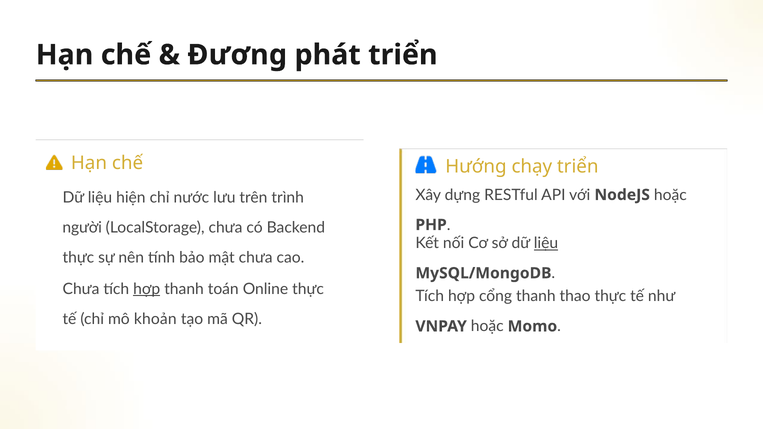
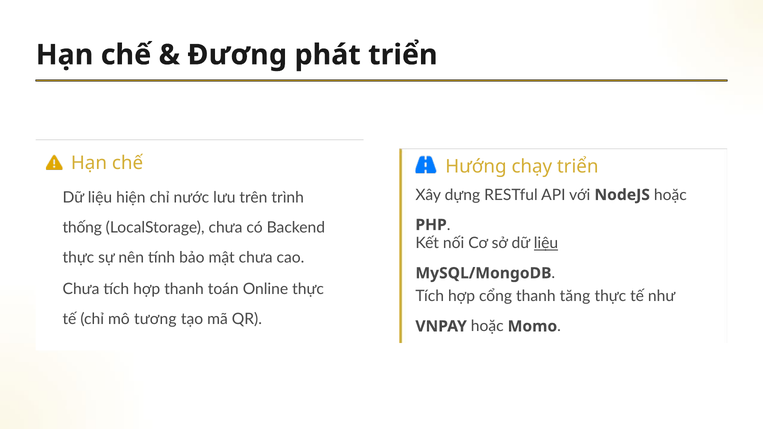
người: người -> thống
hợp at (147, 289) underline: present -> none
thao: thao -> tăng
khoản: khoản -> tương
